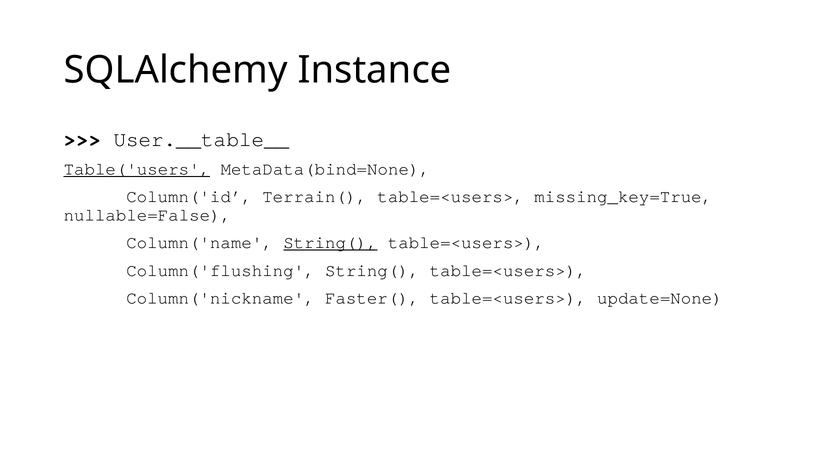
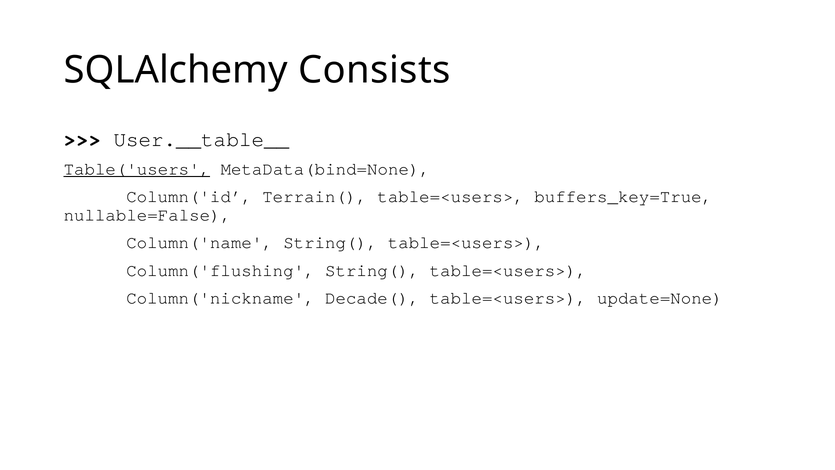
Instance: Instance -> Consists
missing_key=True: missing_key=True -> buffers_key=True
String( at (330, 243) underline: present -> none
Faster(: Faster( -> Decade(
